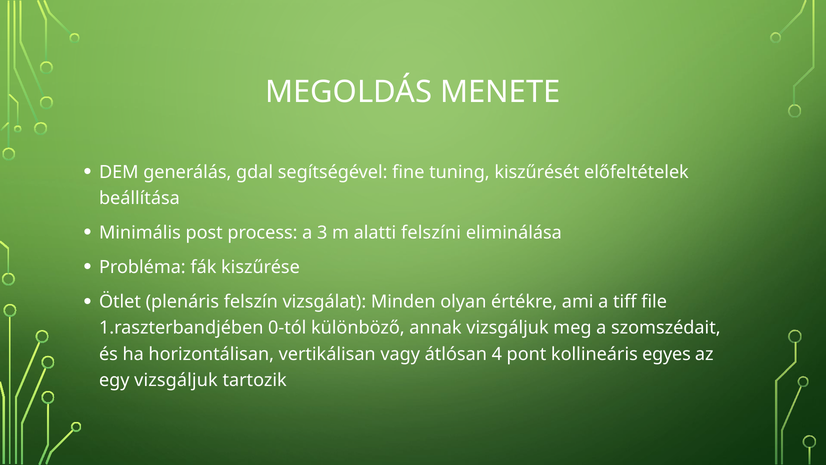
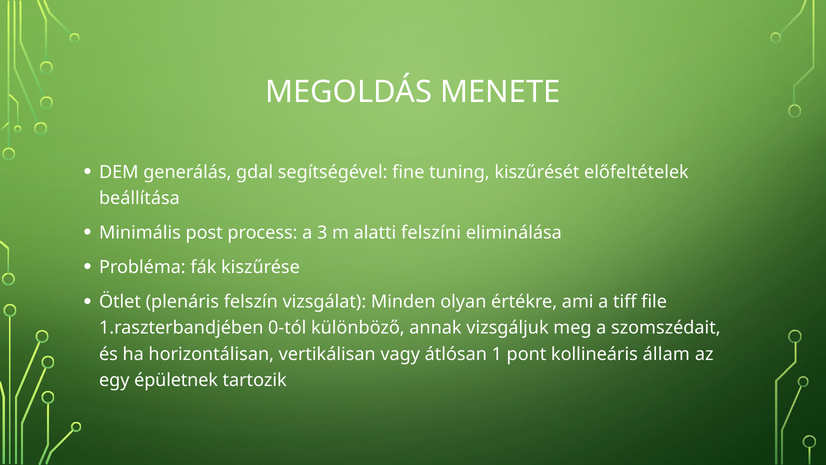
4: 4 -> 1
egyes: egyes -> állam
egy vizsgáljuk: vizsgáljuk -> épületnek
